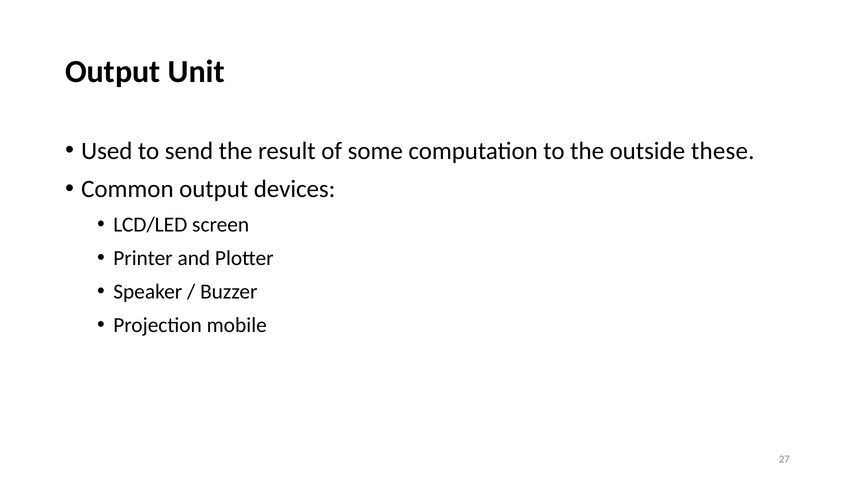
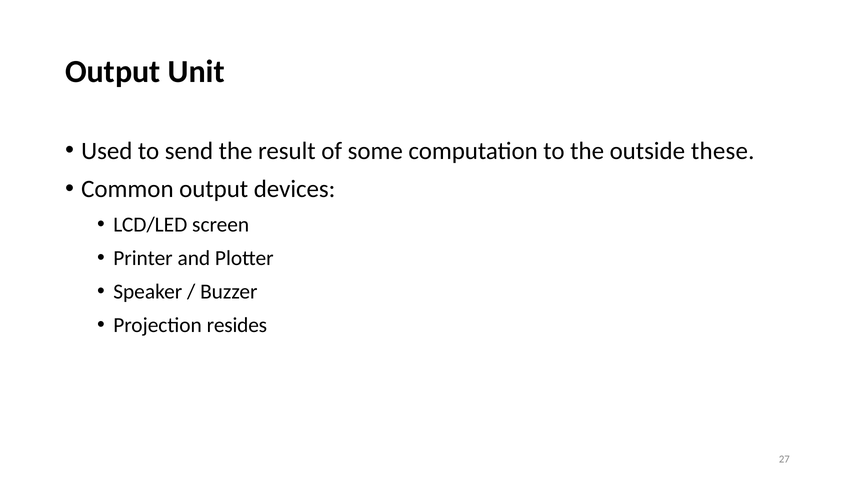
mobile: mobile -> resides
